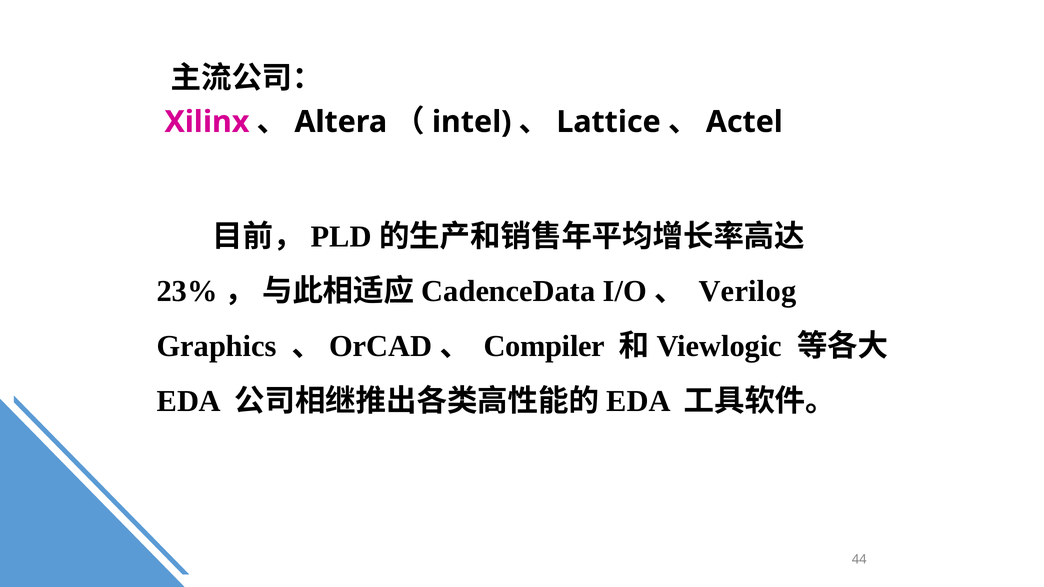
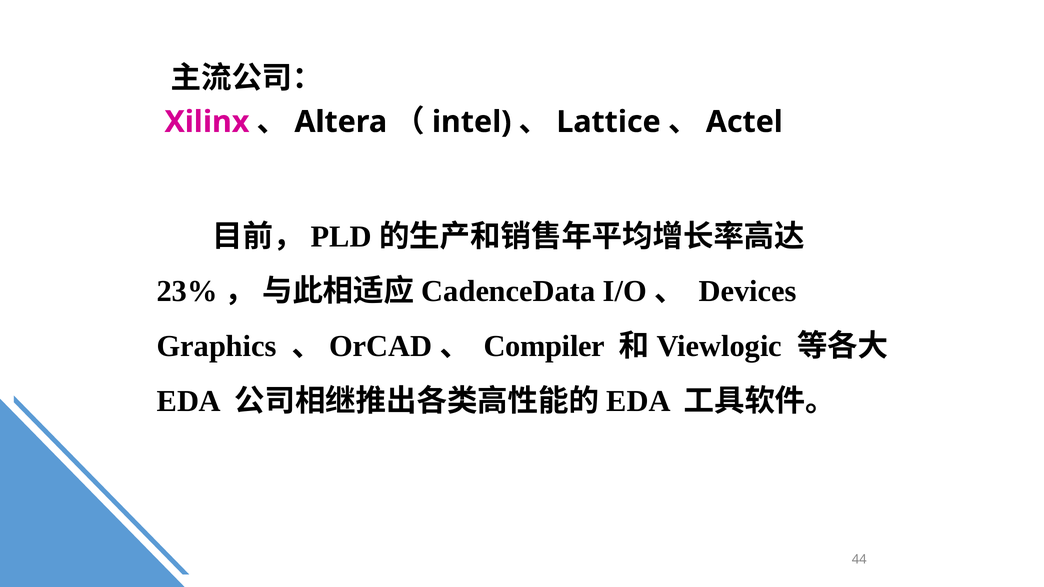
Verilog: Verilog -> Devices
